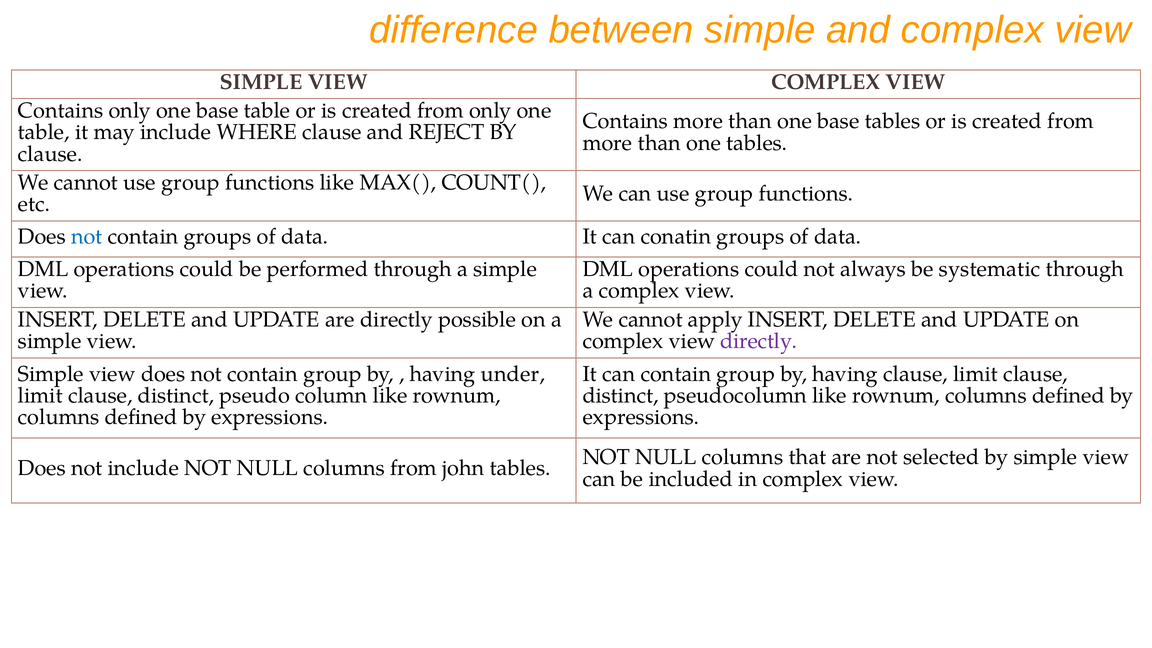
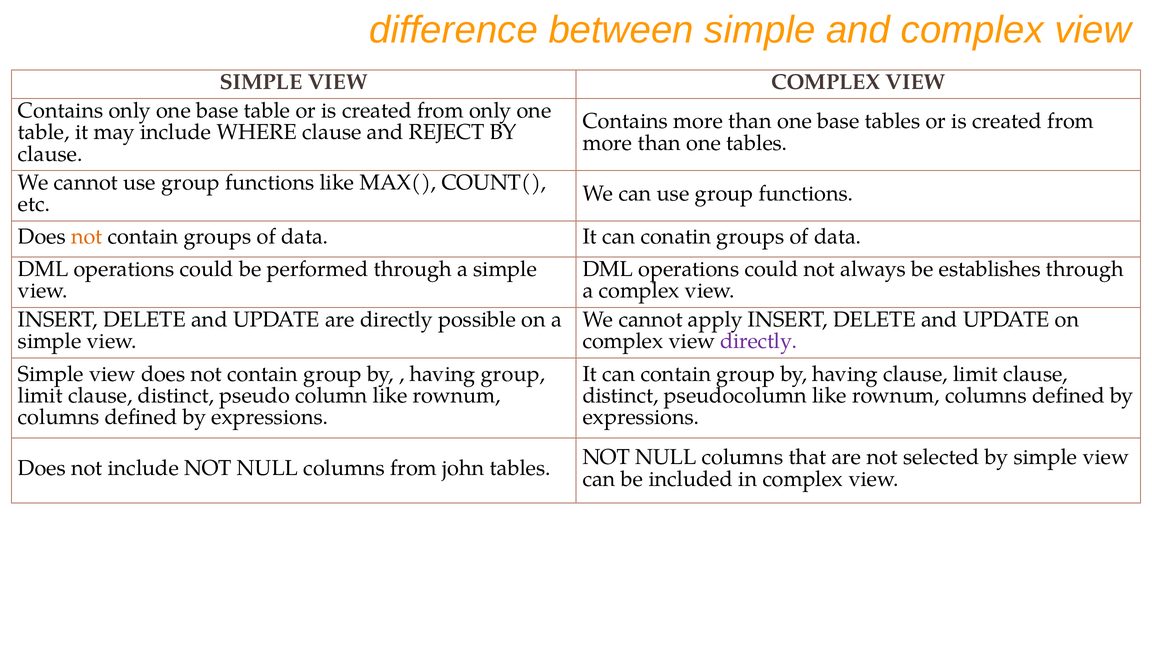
not at (87, 237) colour: blue -> orange
systematic: systematic -> establishes
having under: under -> group
